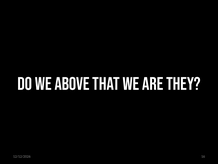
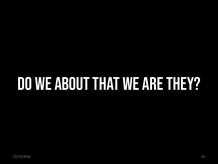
ABOVE: ABOVE -> ABOUT
